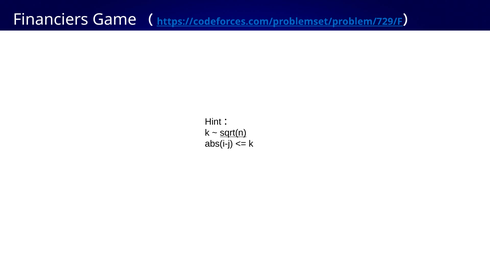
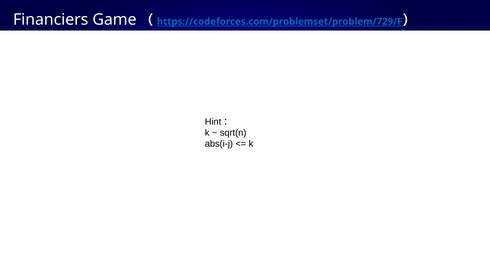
sqrt(n underline: present -> none
